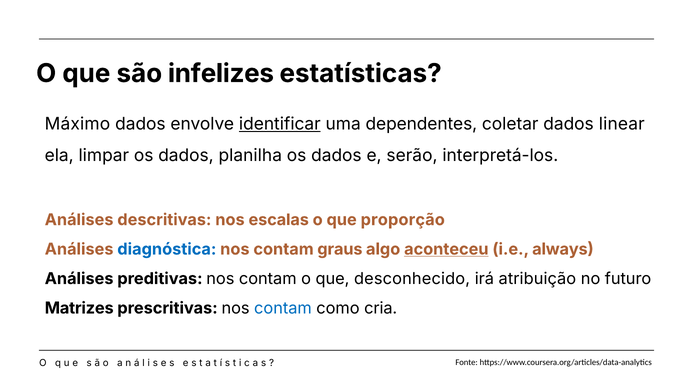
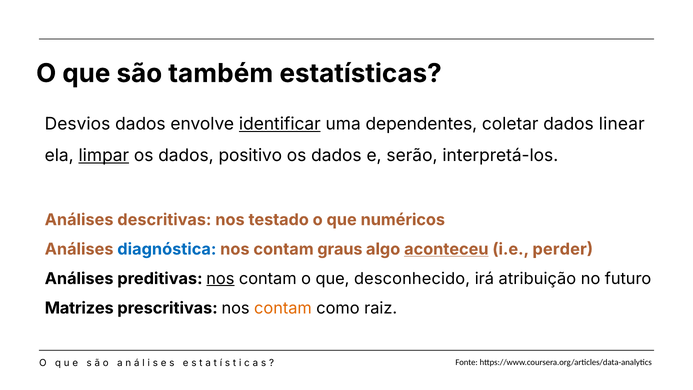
infelizes: infelizes -> também
Máximo: Máximo -> Desvios
limpar underline: none -> present
planilha: planilha -> positivo
escalas: escalas -> testado
proporção: proporção -> numéricos
always: always -> perder
nos at (220, 279) underline: none -> present
contam at (283, 308) colour: blue -> orange
cria: cria -> raiz
